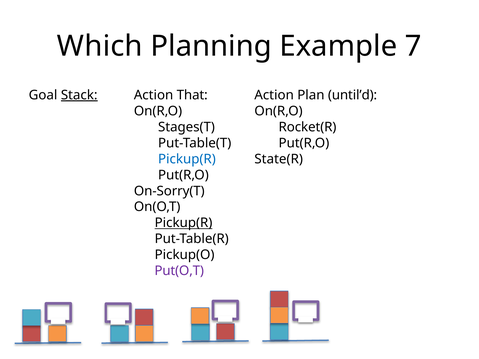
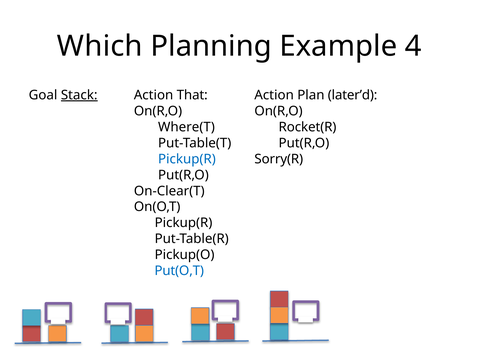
7: 7 -> 4
until’d: until’d -> later’d
Stages(T: Stages(T -> Where(T
State(R: State(R -> Sorry(R
On-Sorry(T: On-Sorry(T -> On-Clear(T
Pickup(R at (183, 223) underline: present -> none
Put(O,T colour: purple -> blue
